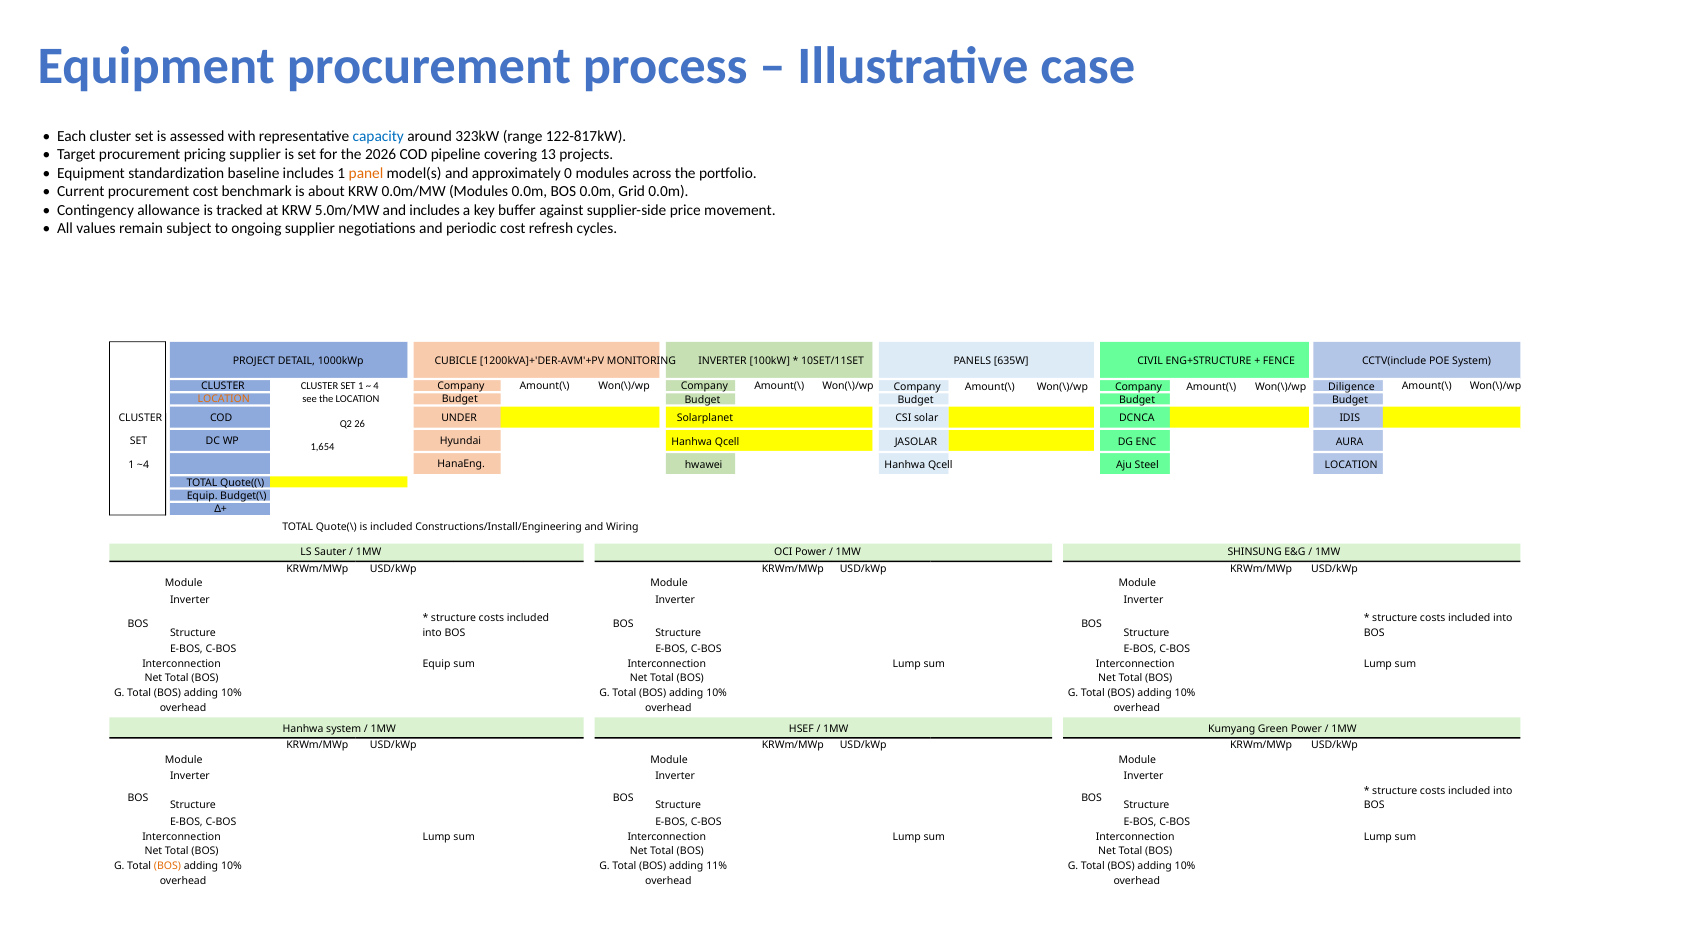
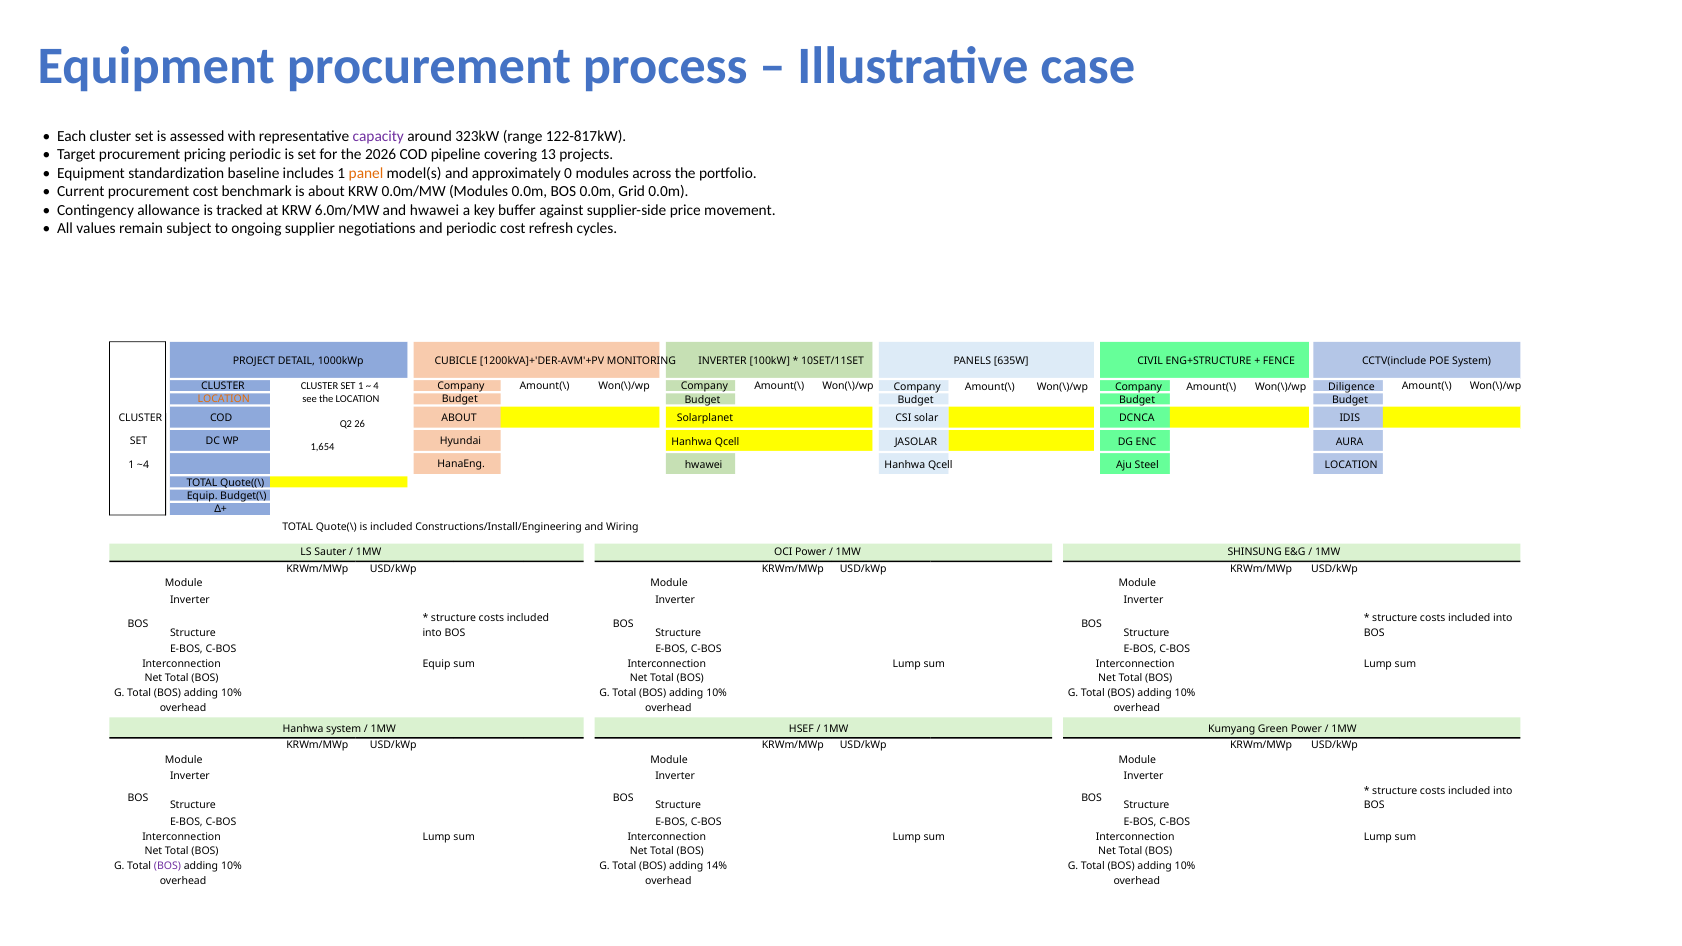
capacity colour: blue -> purple
pricing supplier: supplier -> periodic
5.0m/MW: 5.0m/MW -> 6.0m/MW
and includes: includes -> hwawei
UNDER at (459, 418): UNDER -> ABOUT
BOS at (167, 866) colour: orange -> purple
11%: 11% -> 14%
